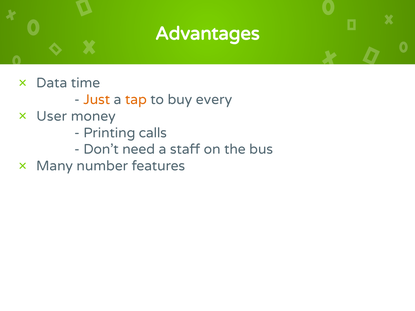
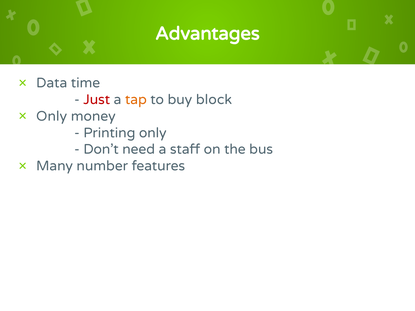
Just colour: orange -> red
every: every -> block
User at (52, 116): User -> Only
Printing calls: calls -> only
